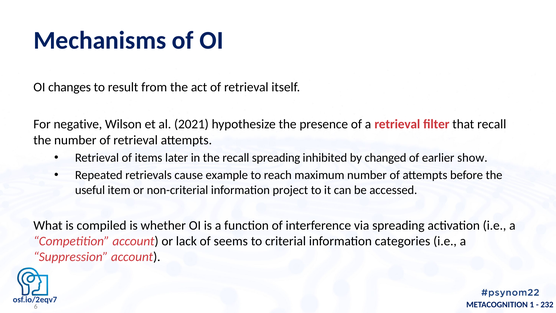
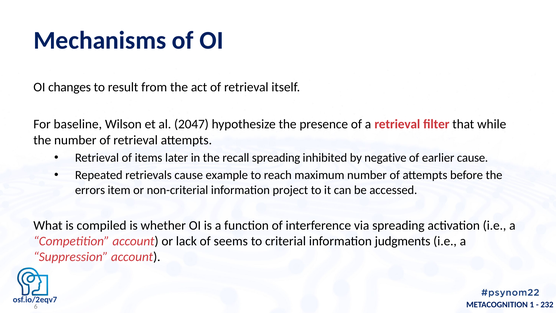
negative: negative -> baseline
2021: 2021 -> 2047
that recall: recall -> while
changed: changed -> negative
earlier show: show -> cause
useful: useful -> errors
categories: categories -> judgments
